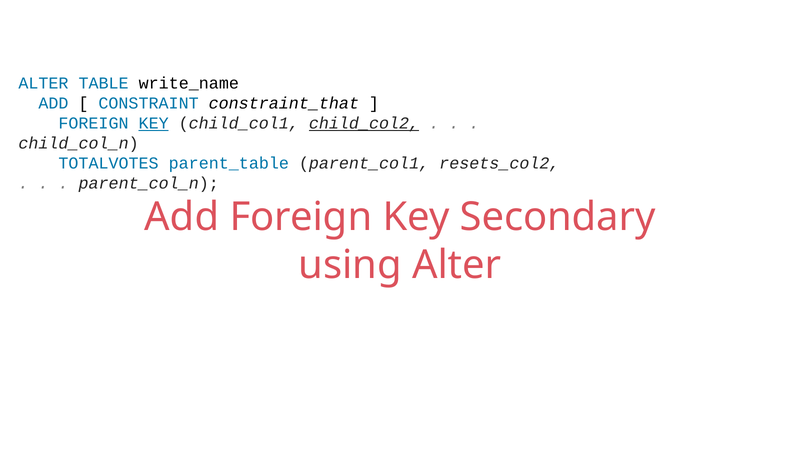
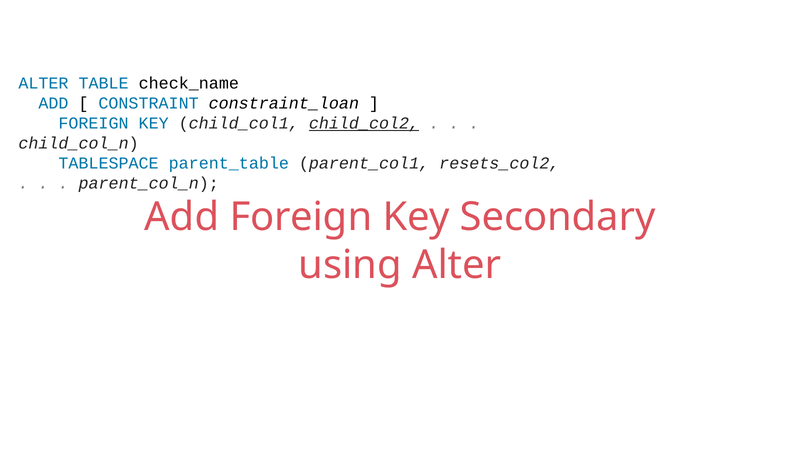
write_name: write_name -> check_name
constraint_that: constraint_that -> constraint_loan
KEY at (154, 123) underline: present -> none
TOTALVOTES: TOTALVOTES -> TABLESPACE
